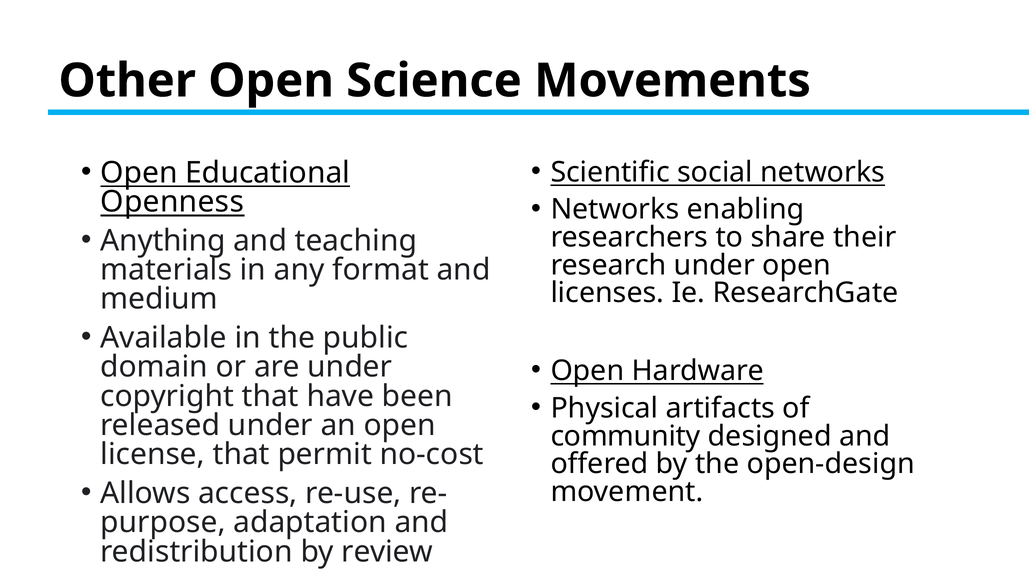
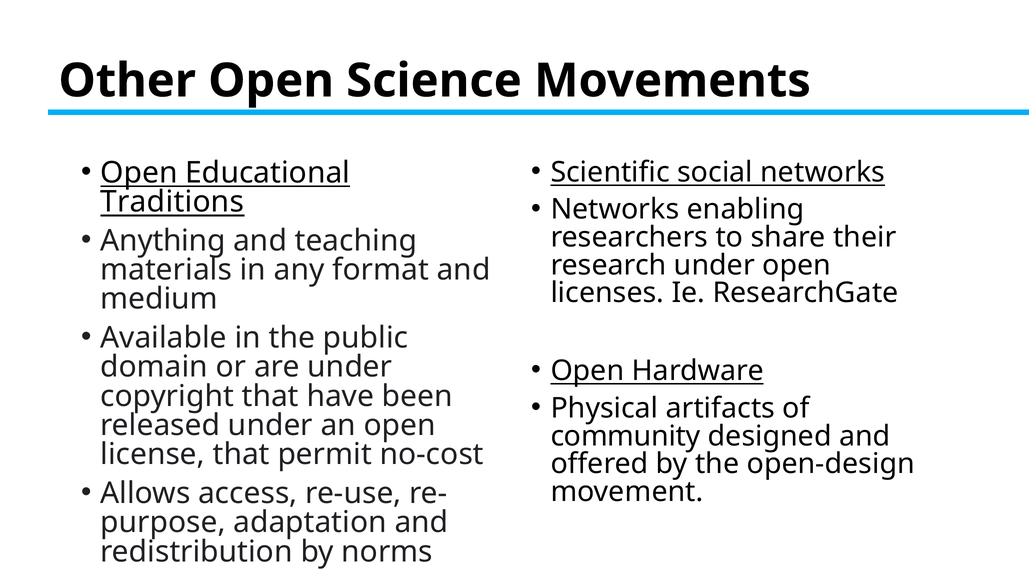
Openness: Openness -> Traditions
review: review -> norms
